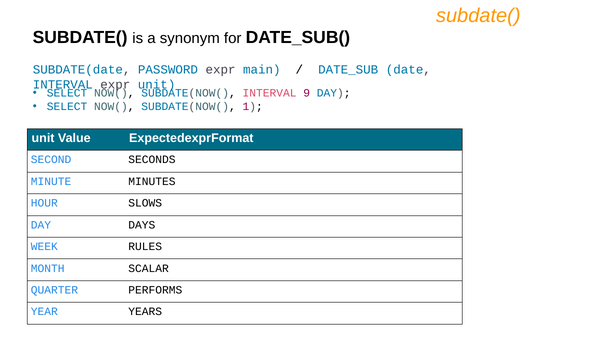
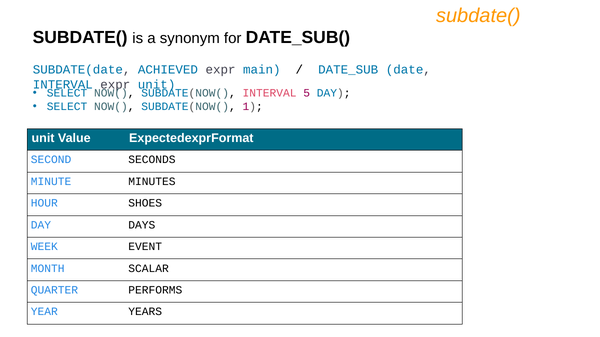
PASSWORD: PASSWORD -> ACHIEVED
9: 9 -> 5
SLOWS: SLOWS -> SHOES
RULES: RULES -> EVENT
